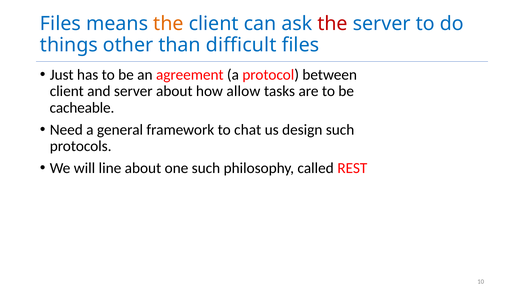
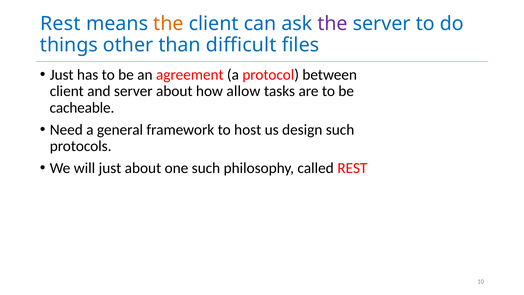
Files at (60, 24): Files -> Rest
the at (333, 24) colour: red -> purple
chat: chat -> host
will line: line -> just
